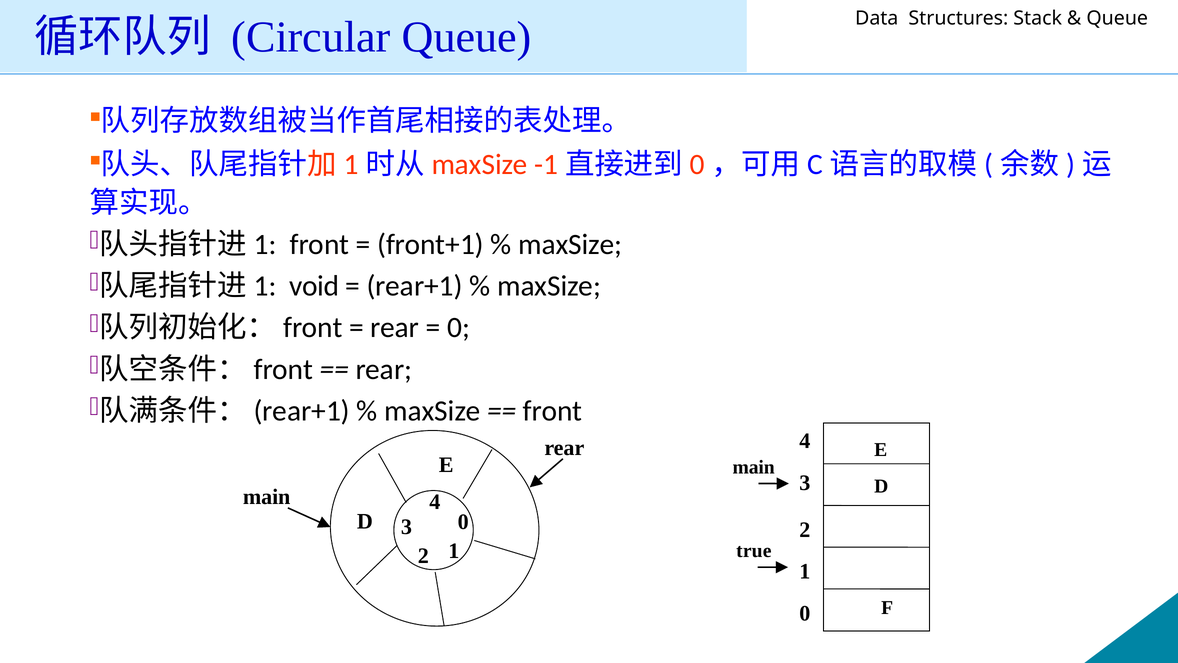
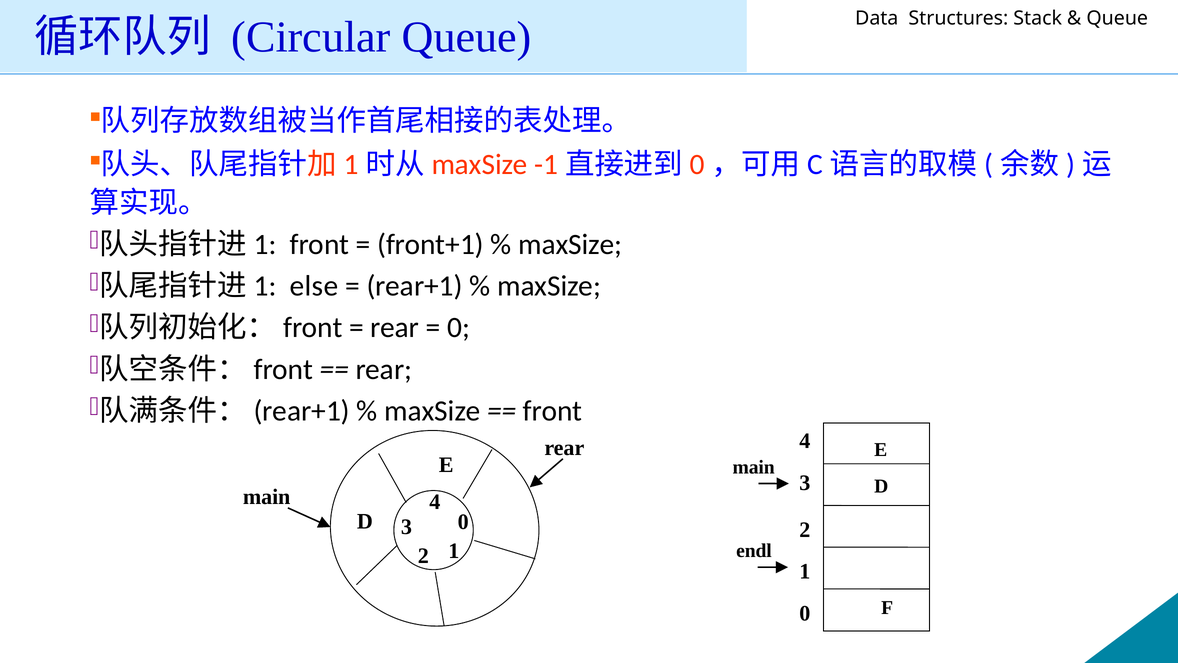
void: void -> else
true: true -> endl
